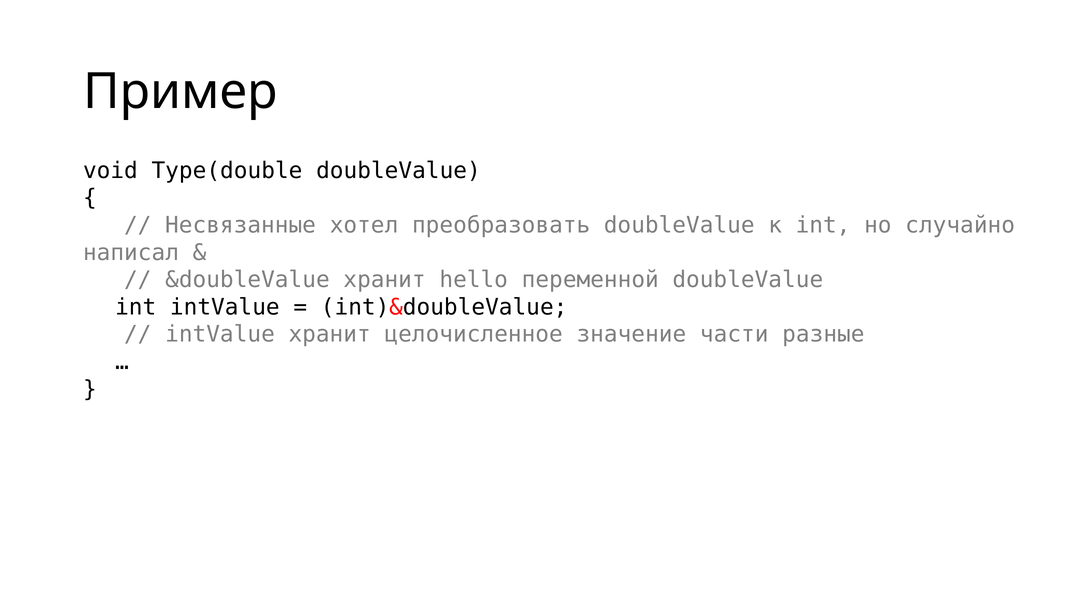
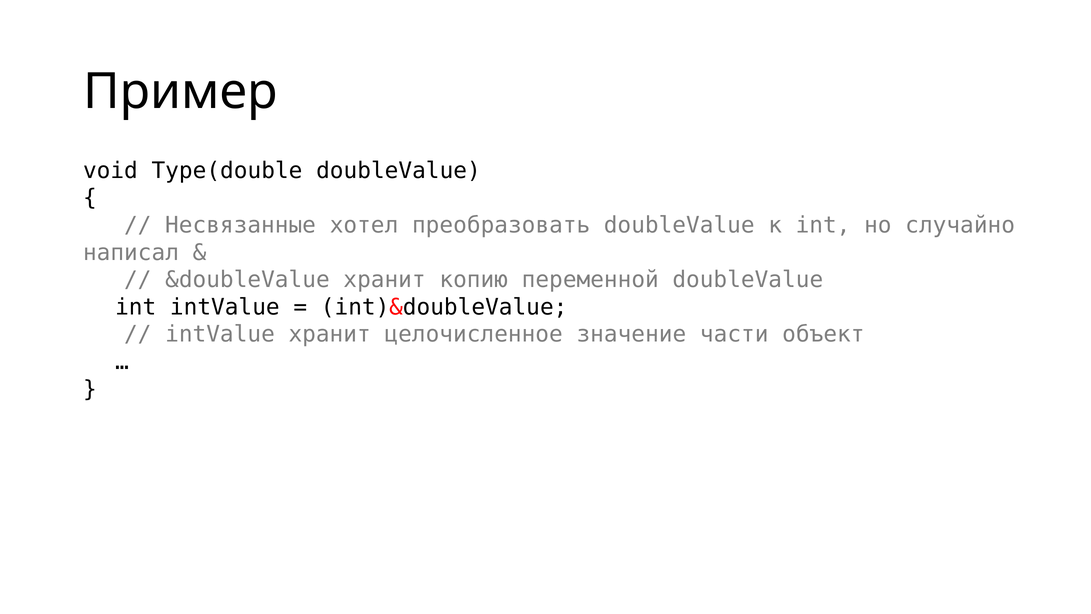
hello: hello -> копию
разные: разные -> объект
